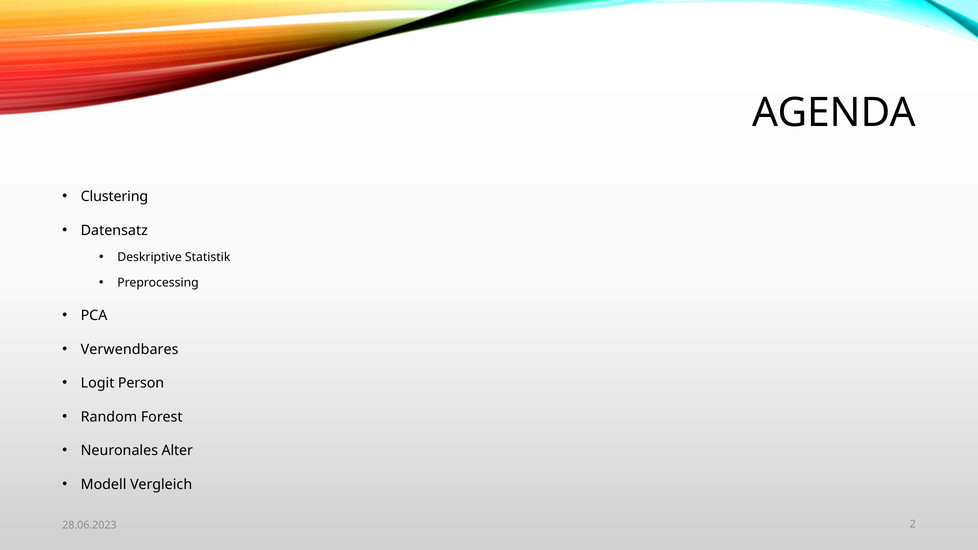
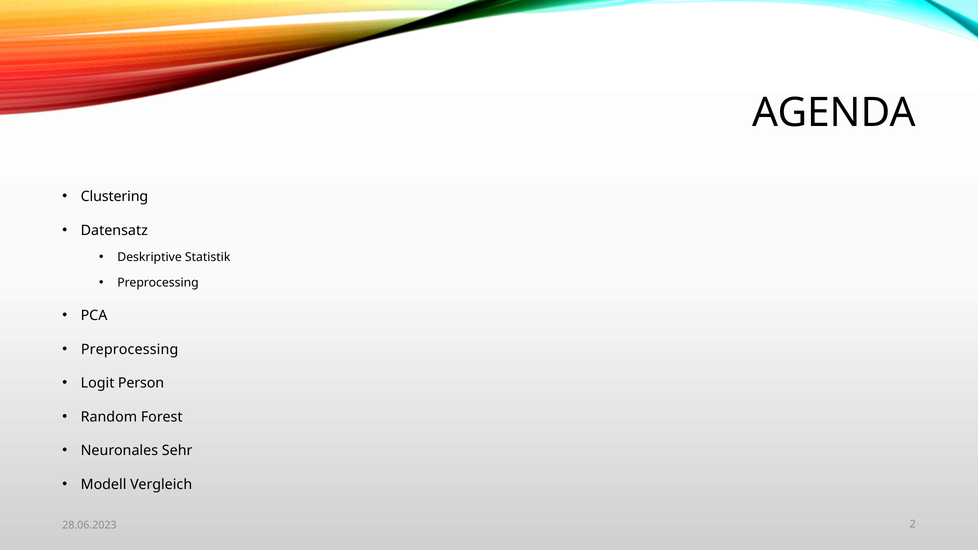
Verwendbares at (130, 349): Verwendbares -> Preprocessing
Alter: Alter -> Sehr
